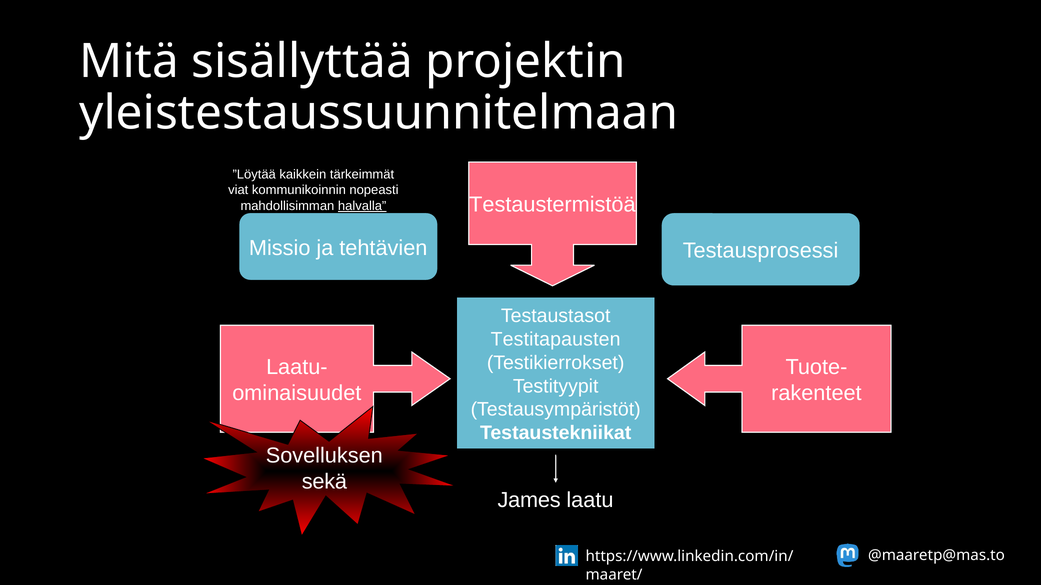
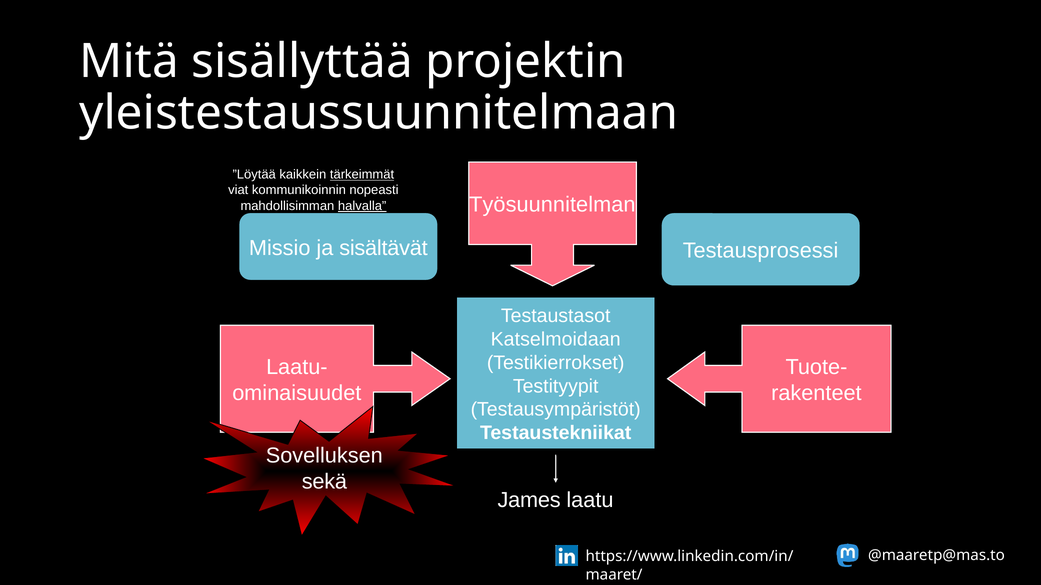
tärkeimmät underline: none -> present
Testaustermistöä: Testaustermistöä -> Työsuunnitelman
tehtävien: tehtävien -> sisältävät
Testitapausten: Testitapausten -> Katselmoidaan
